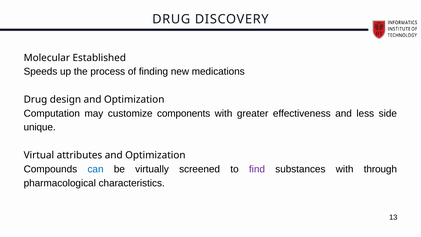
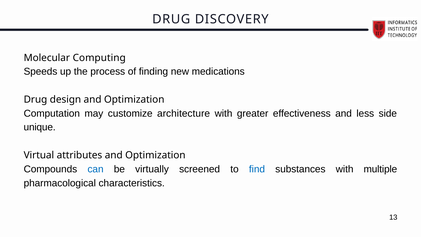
Established: Established -> Computing
components: components -> architecture
find colour: purple -> blue
through: through -> multiple
